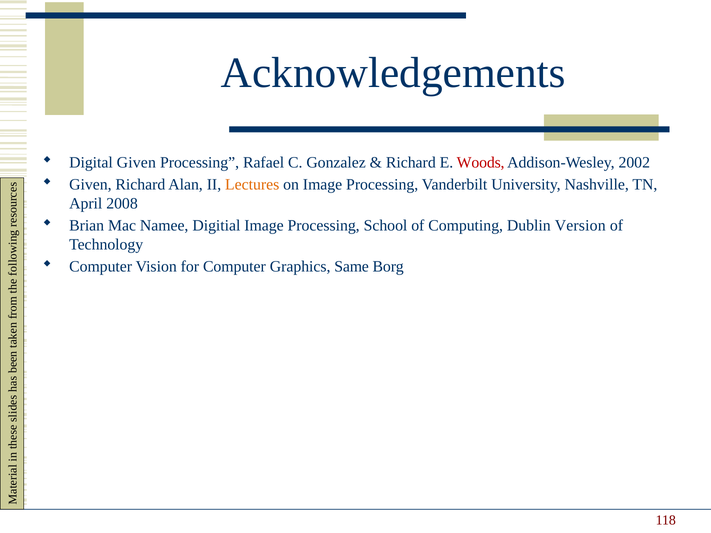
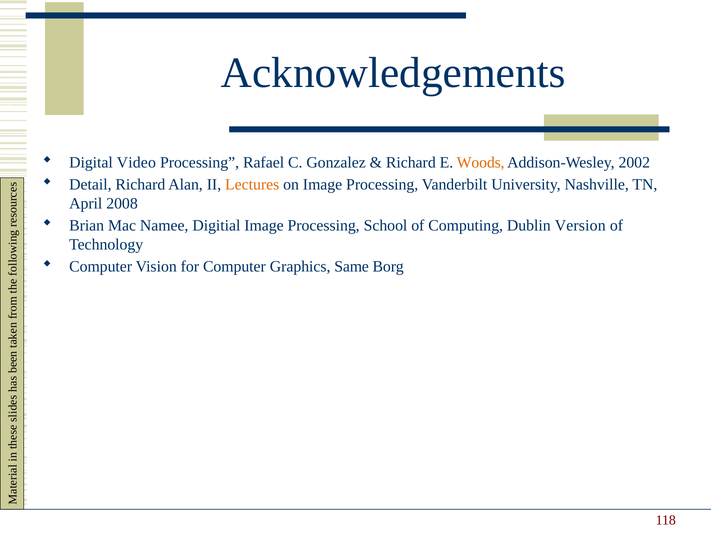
Digital Given: Given -> Video
Woods colour: red -> orange
Given at (90, 185): Given -> Detail
